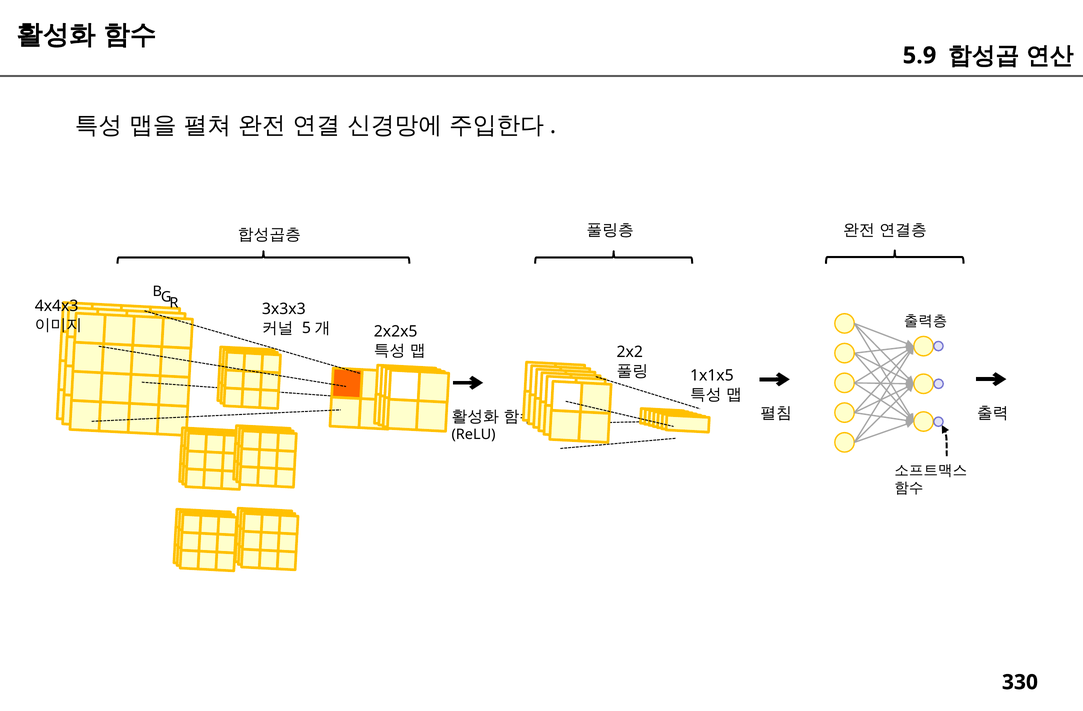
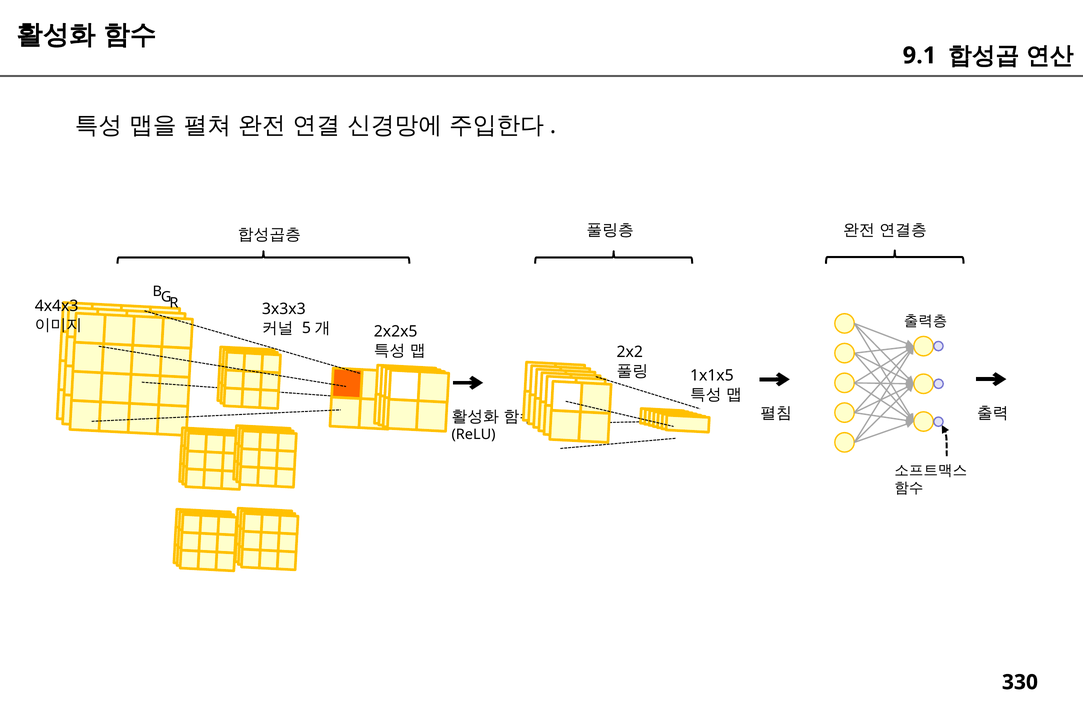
5.9: 5.9 -> 9.1
